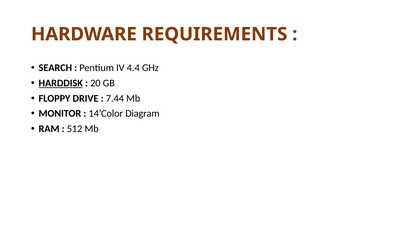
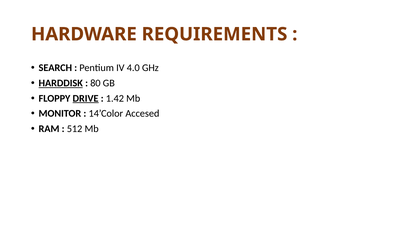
4.4: 4.4 -> 4.0
20: 20 -> 80
DRIVE underline: none -> present
7.44: 7.44 -> 1.42
Diagram: Diagram -> Accesed
